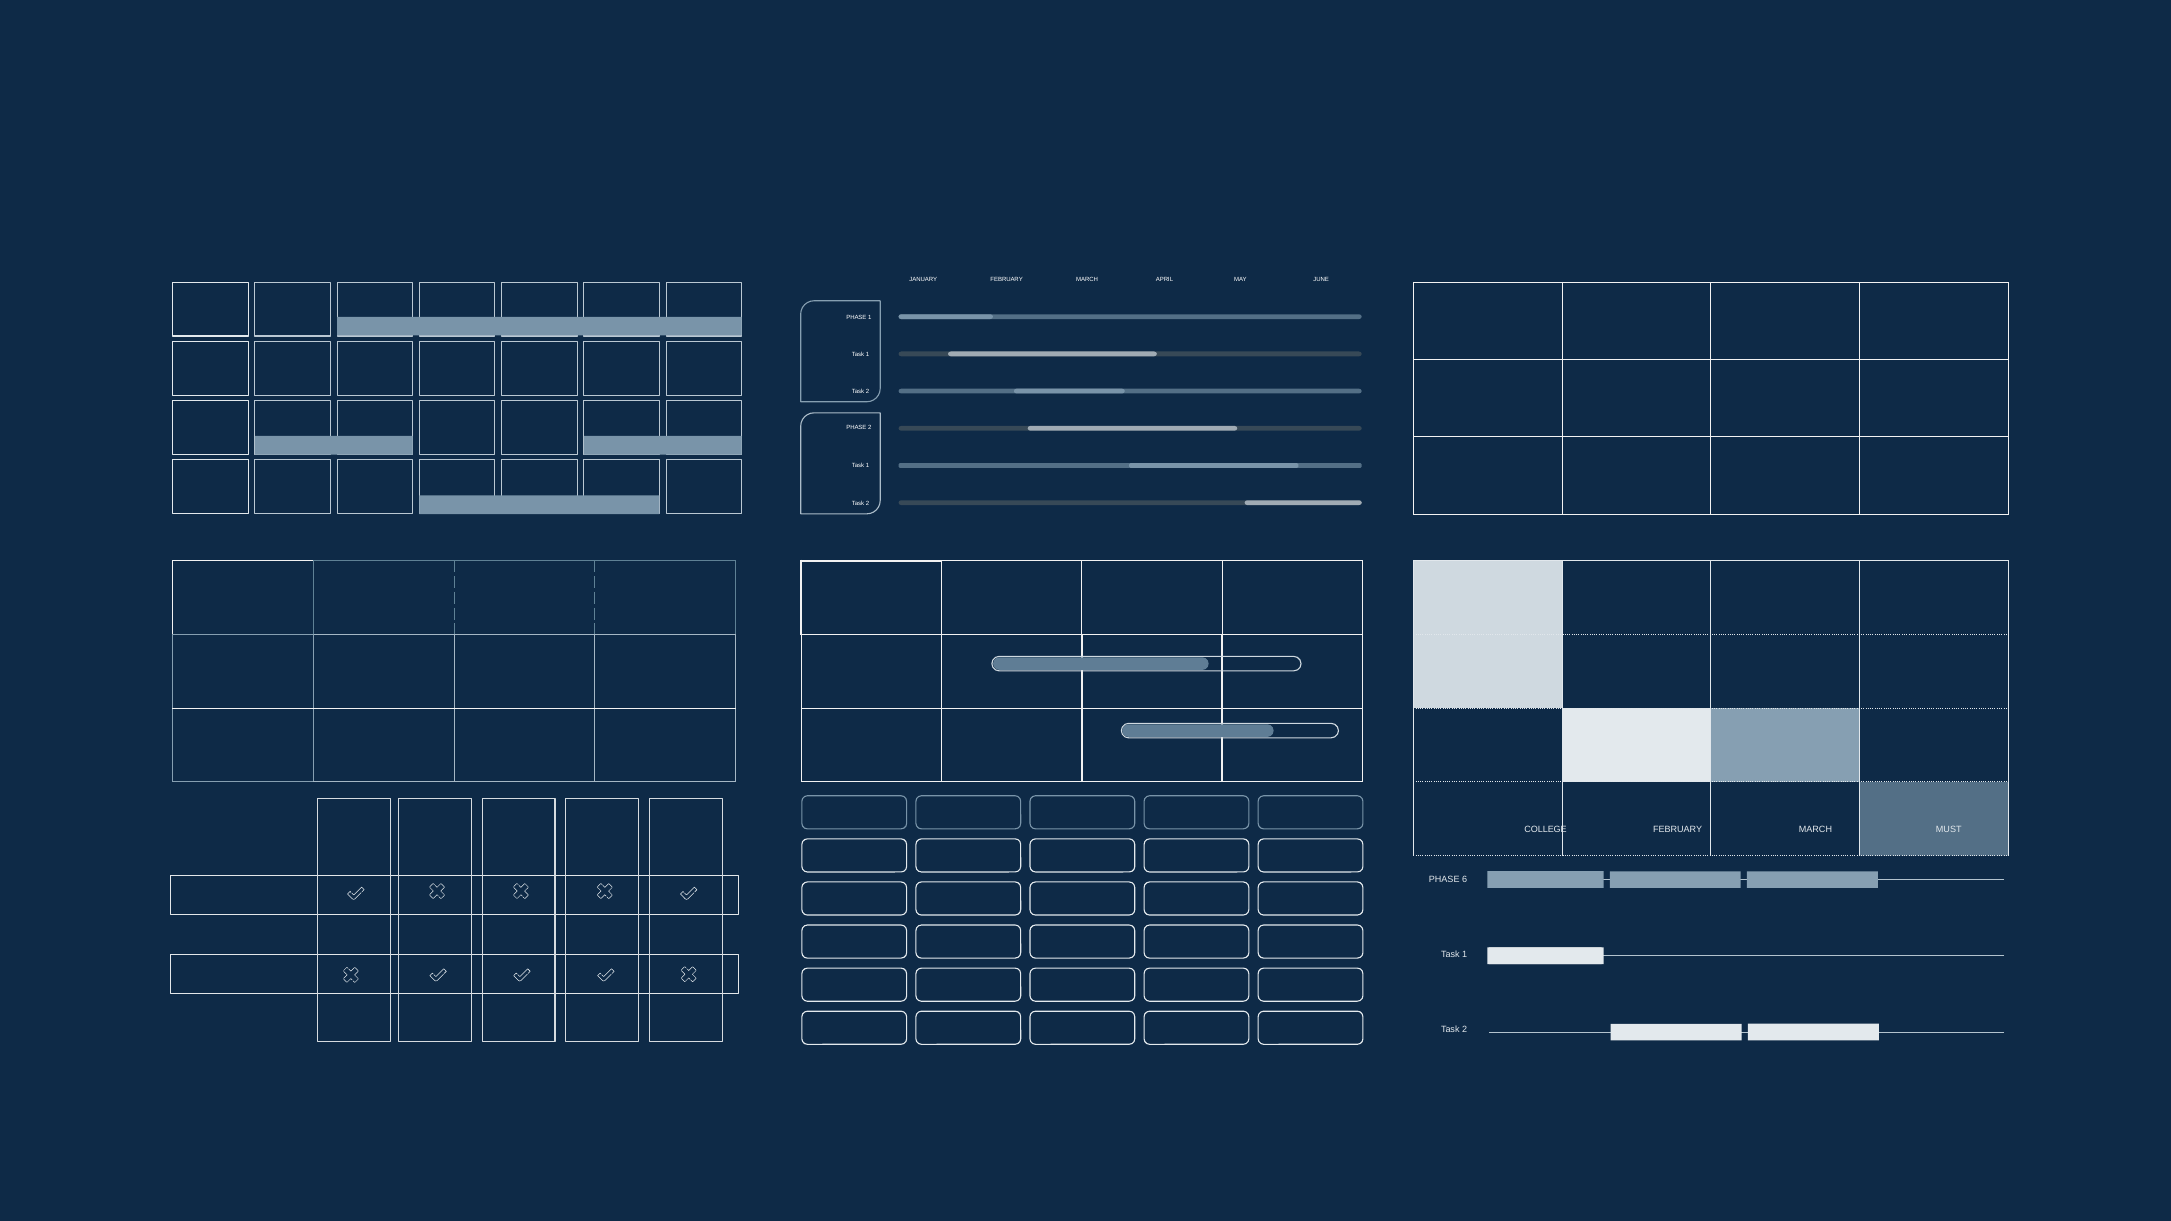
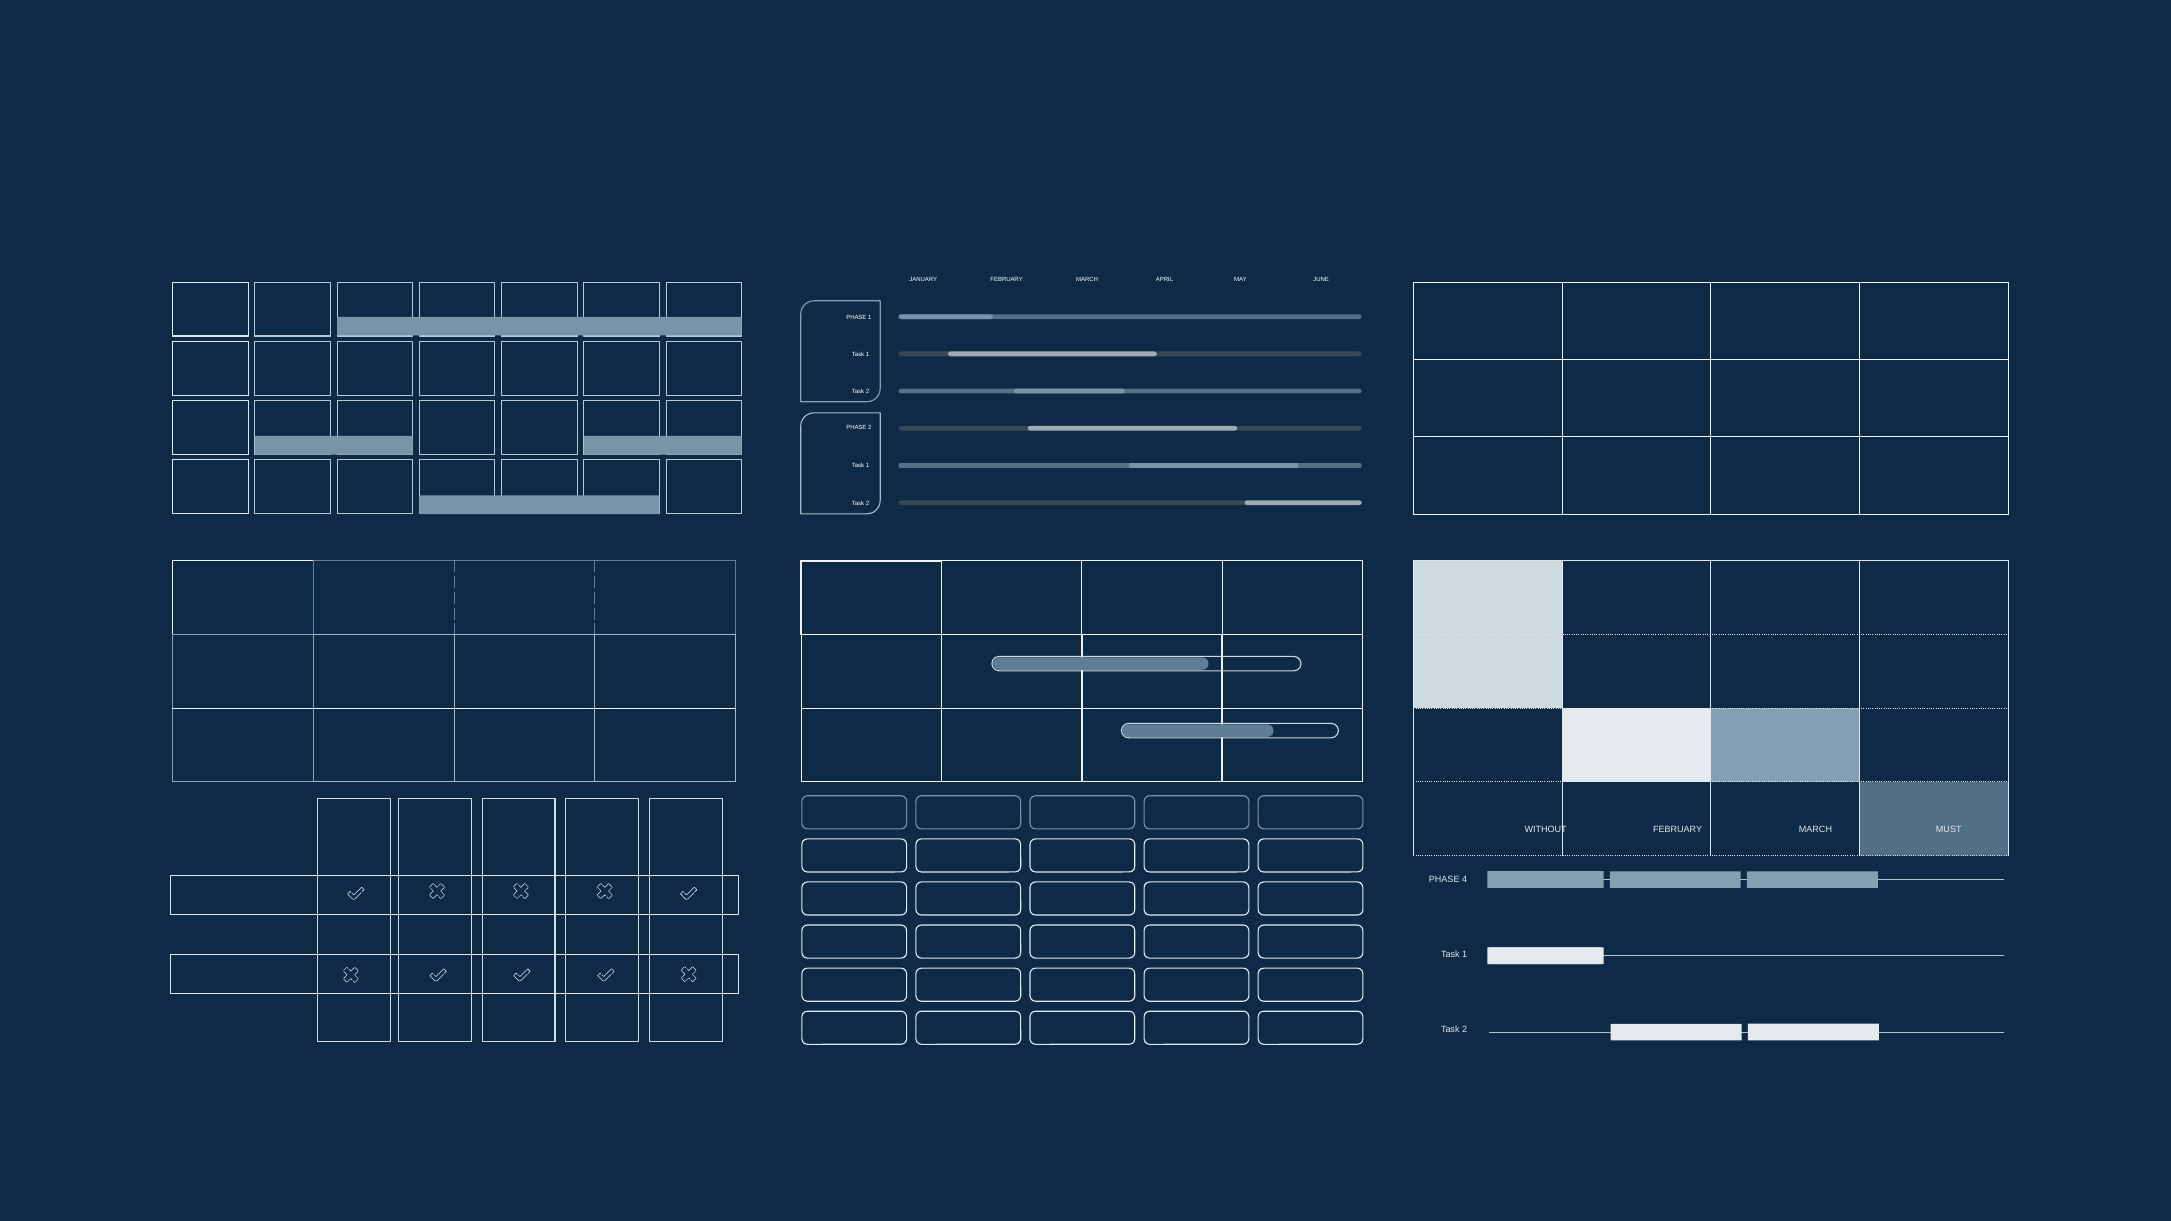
COLLEGE: COLLEGE -> WITHOUT
6: 6 -> 4
